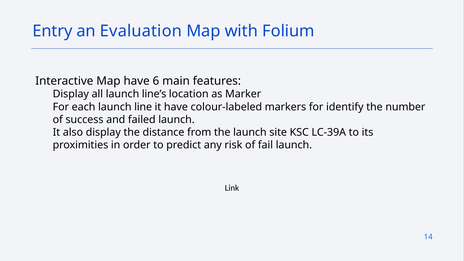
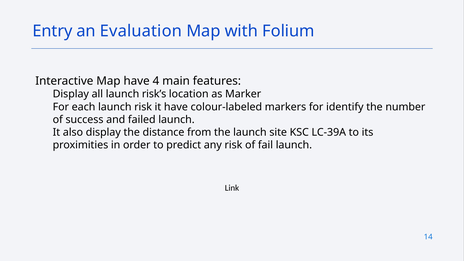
6: 6 -> 4
line’s: line’s -> risk’s
launch line: line -> risk
